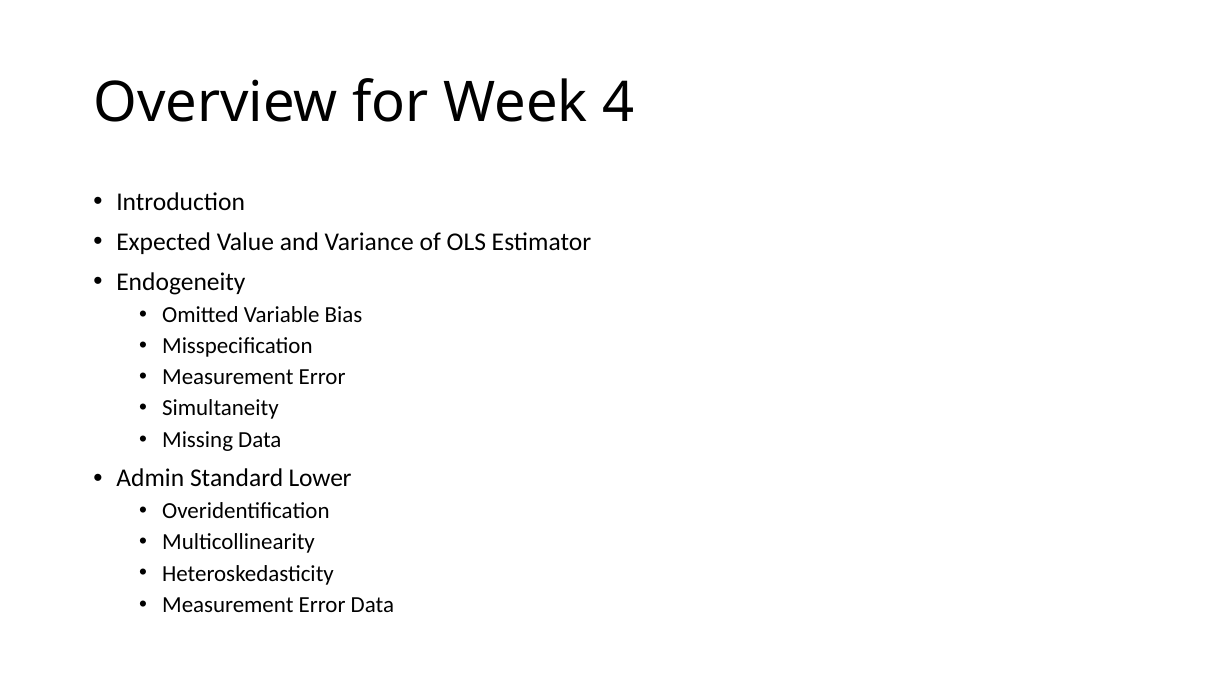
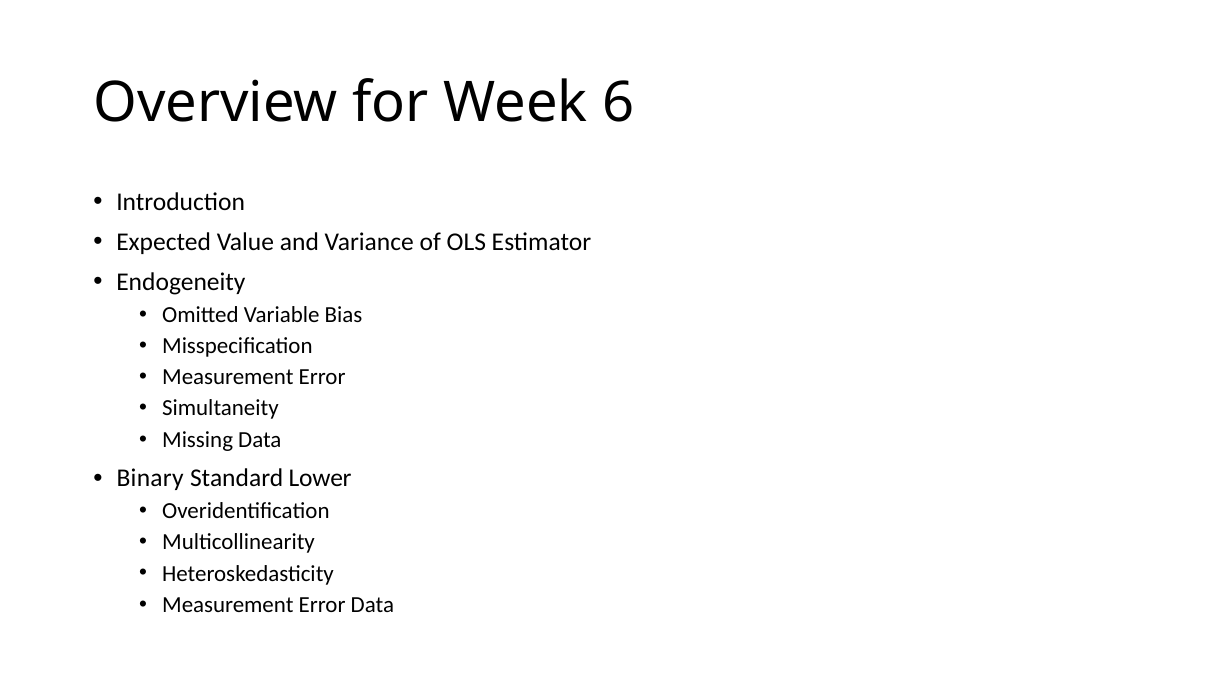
4: 4 -> 6
Admin: Admin -> Binary
